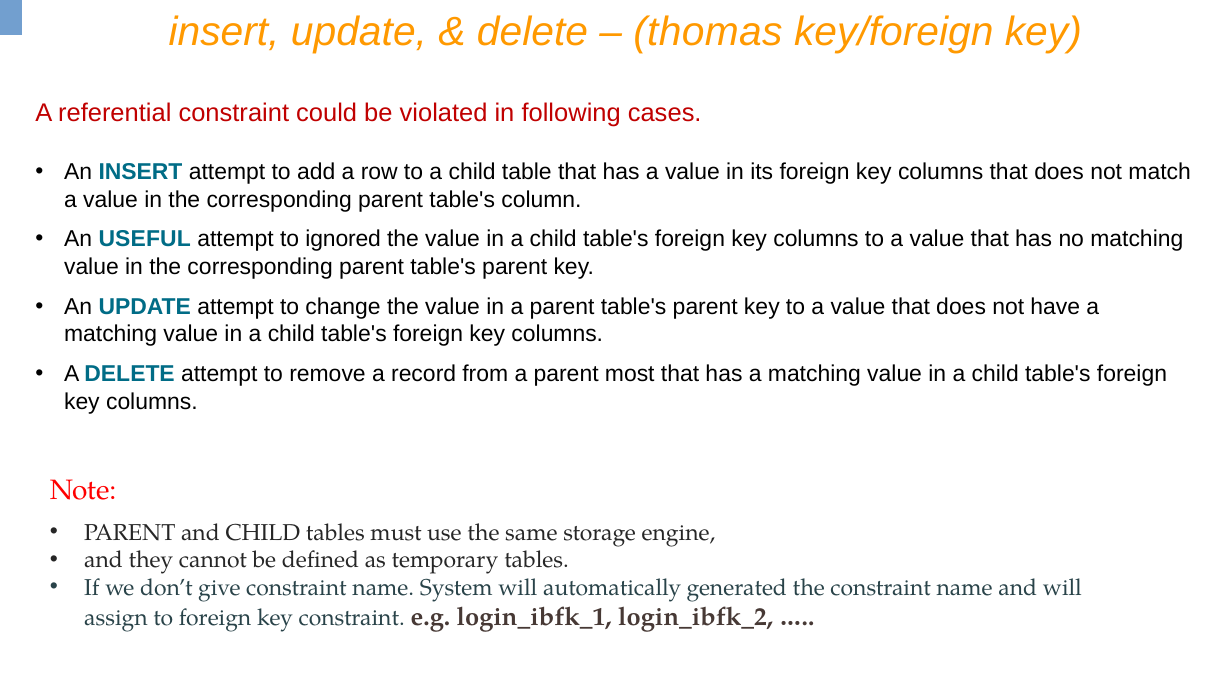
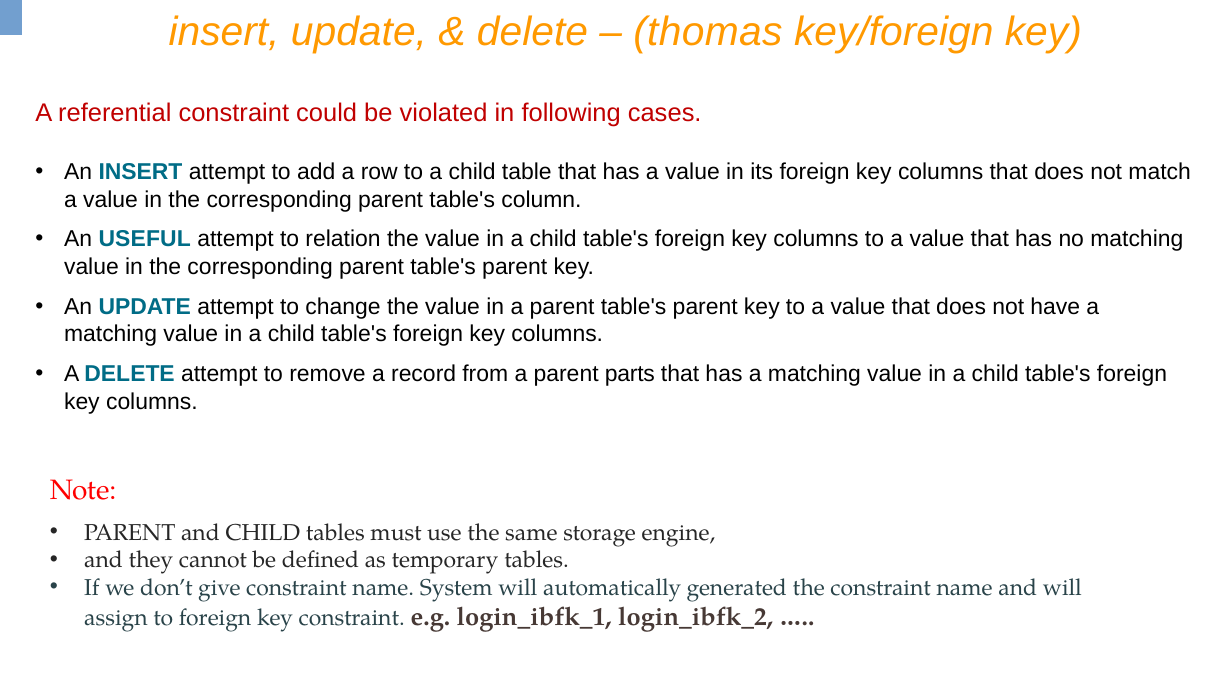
ignored: ignored -> relation
most: most -> parts
